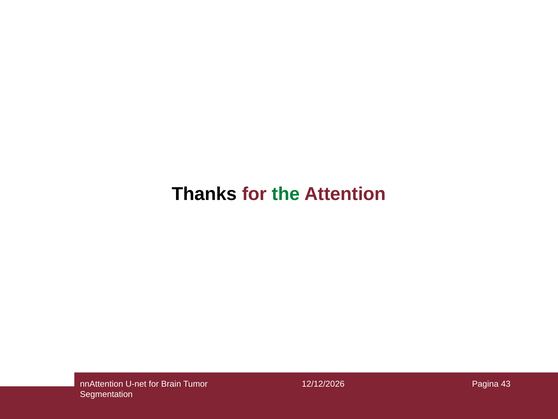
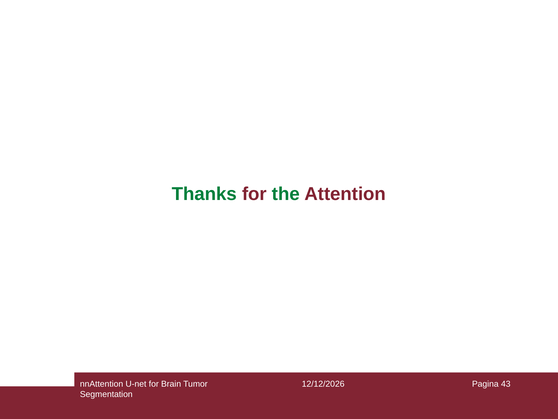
Thanks colour: black -> green
